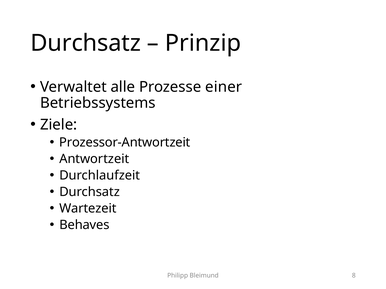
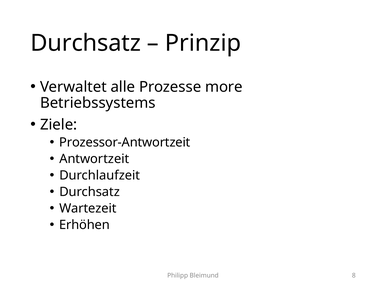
einer: einer -> more
Behaves: Behaves -> Erhöhen
